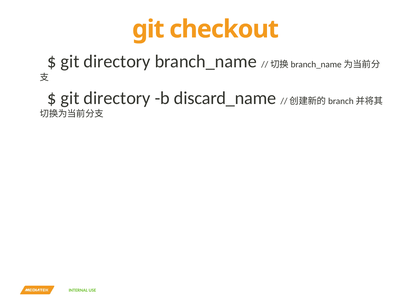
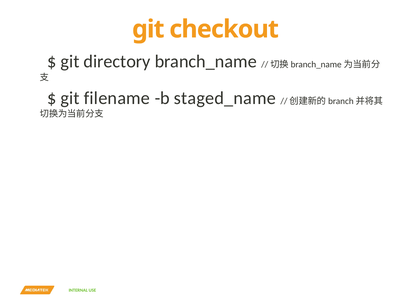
directory at (117, 98): directory -> filename
discard_name: discard_name -> staged_name
